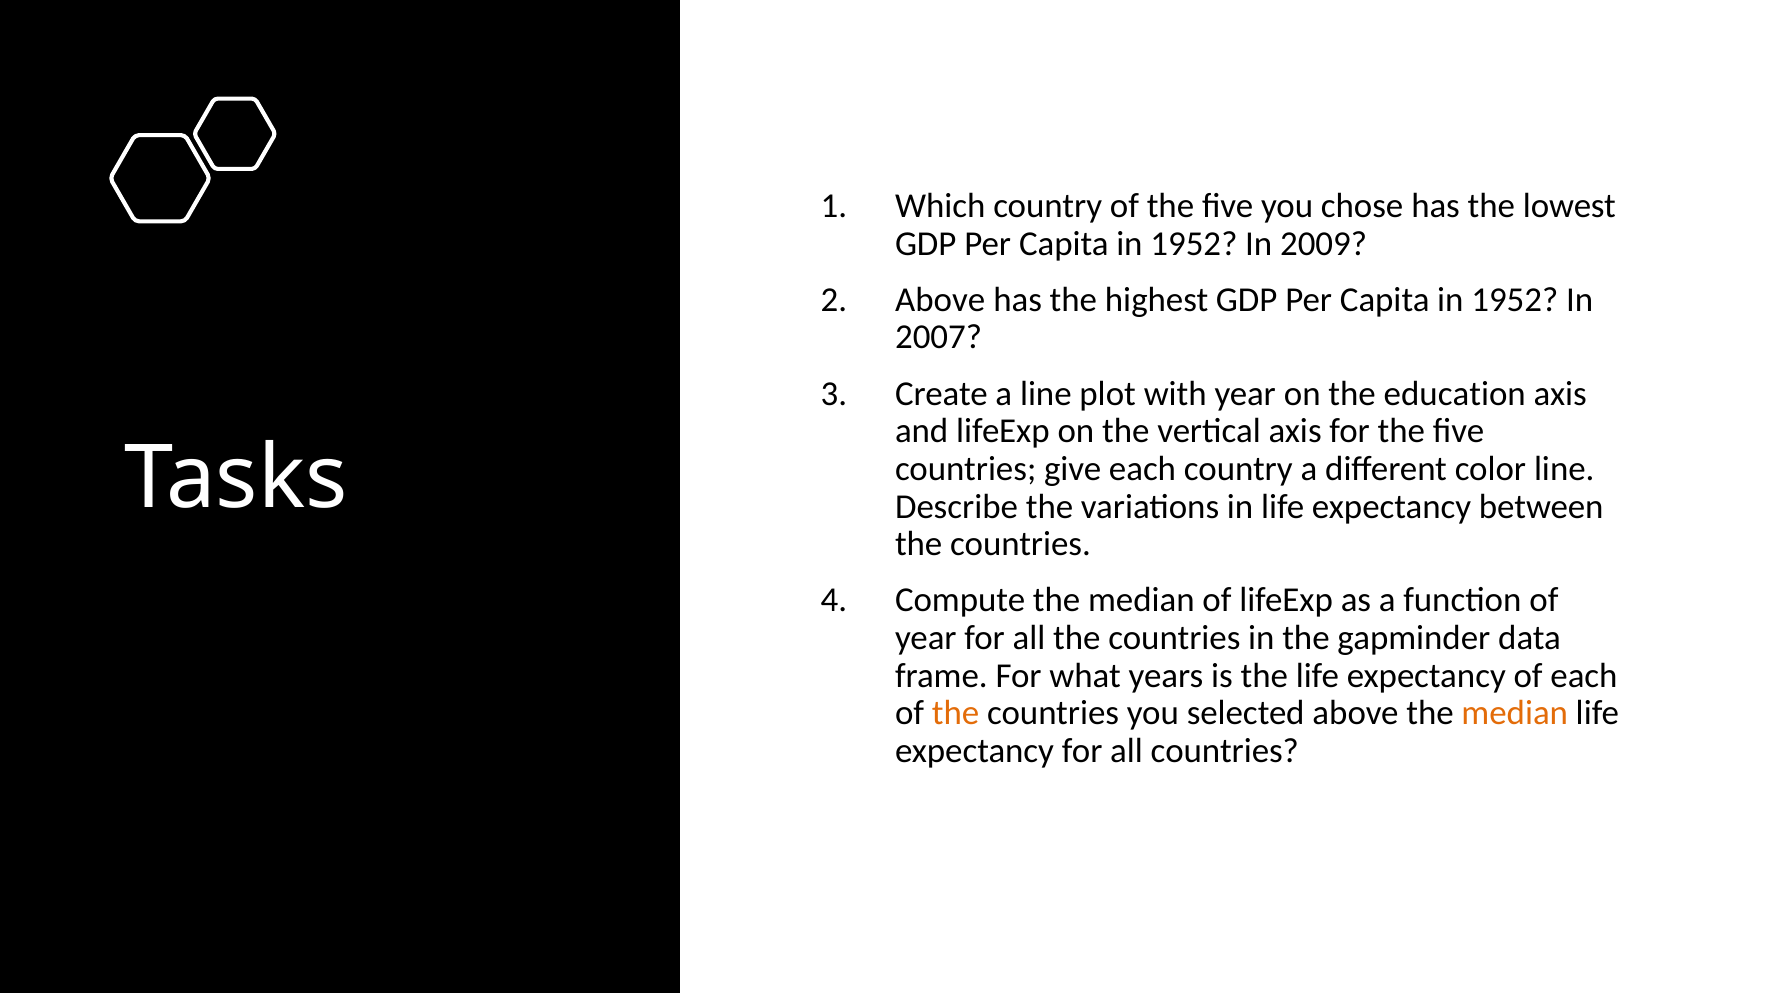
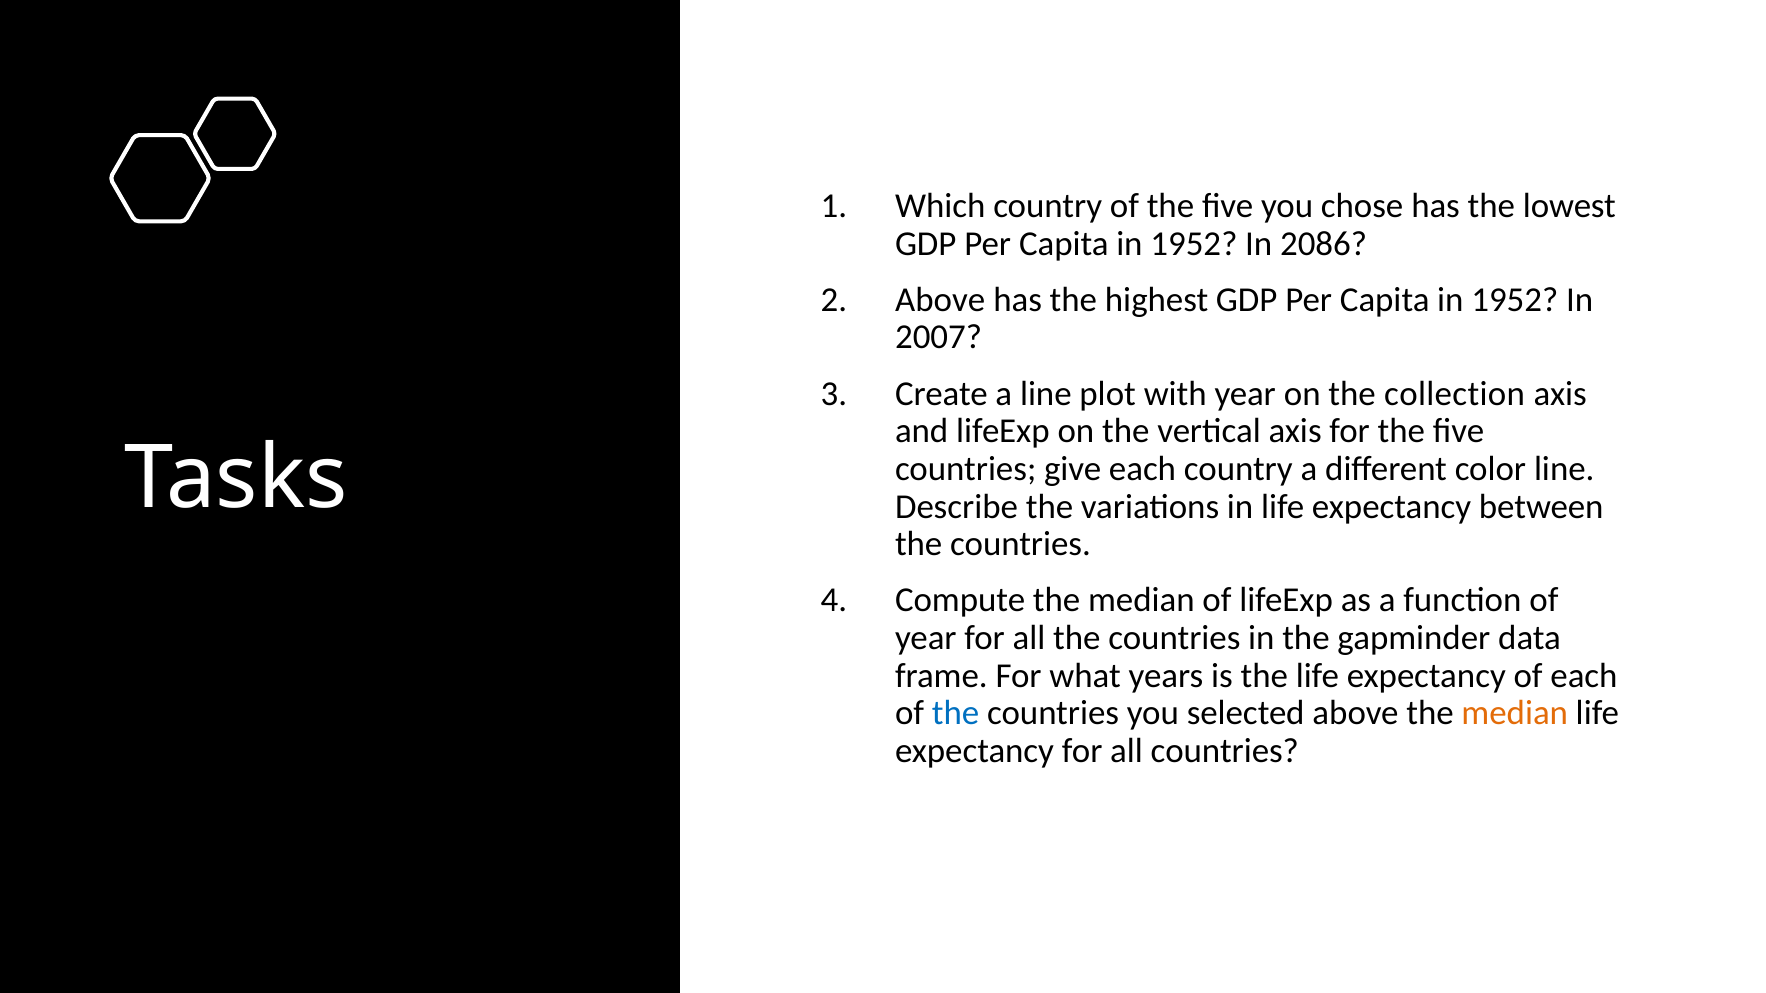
2009: 2009 -> 2086
education: education -> collection
the at (956, 714) colour: orange -> blue
